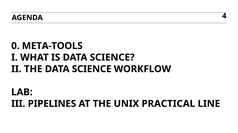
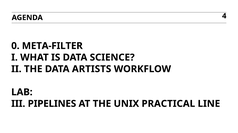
META-TOOLS: META-TOOLS -> META-FILTER
THE DATA SCIENCE: SCIENCE -> ARTISTS
